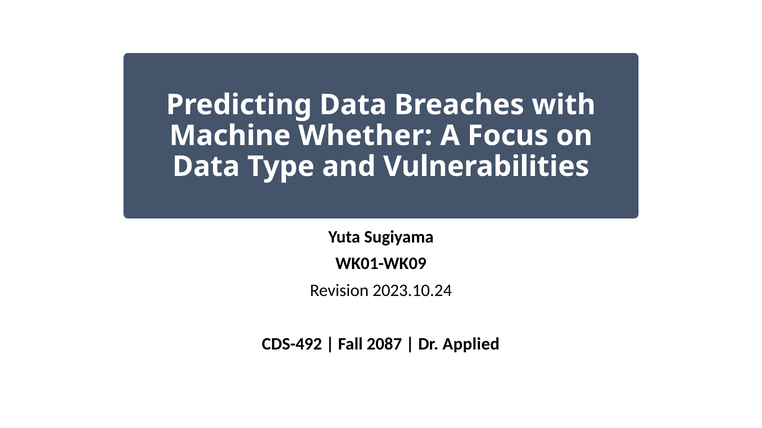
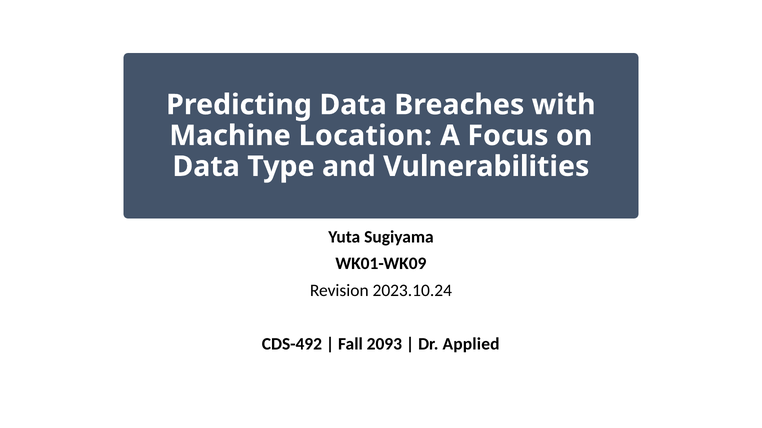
Whether: Whether -> Location
2087: 2087 -> 2093
